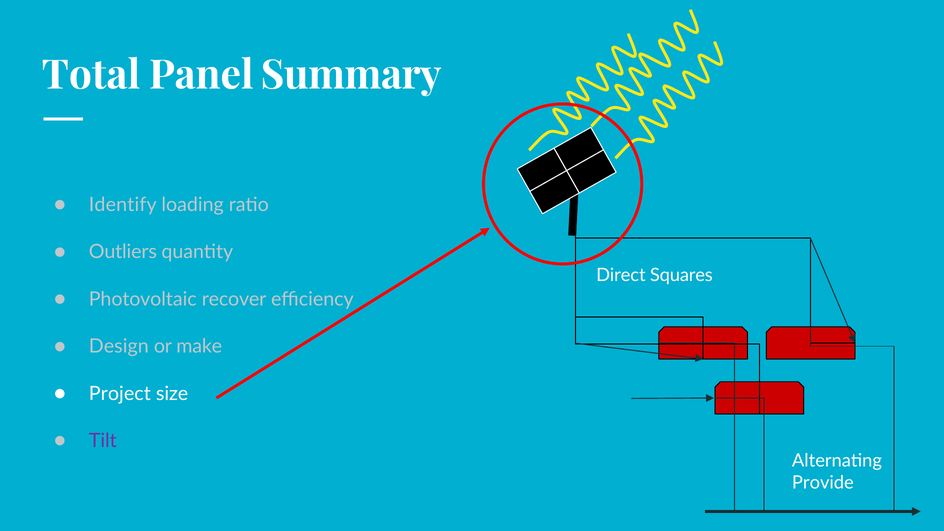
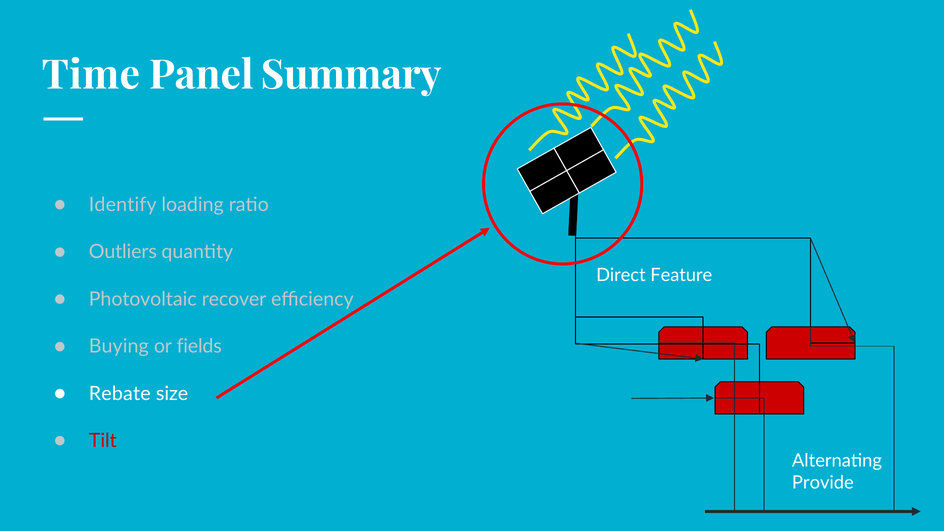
Total: Total -> Time
Squares: Squares -> Feature
Design: Design -> Buying
make: make -> fields
Project: Project -> Rebate
Tilt colour: purple -> red
